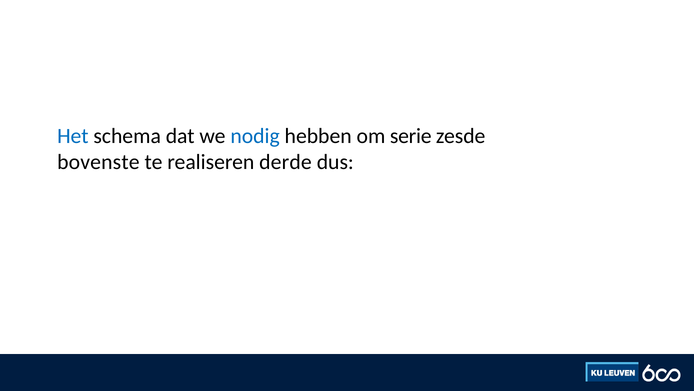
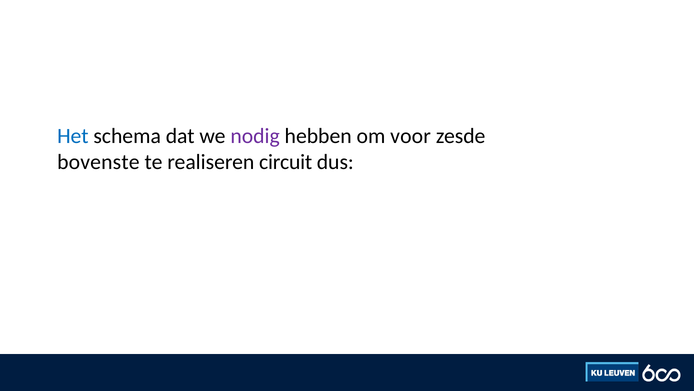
nodig colour: blue -> purple
serie: serie -> voor
derde: derde -> circuit
